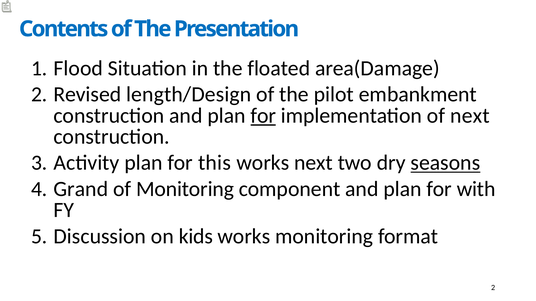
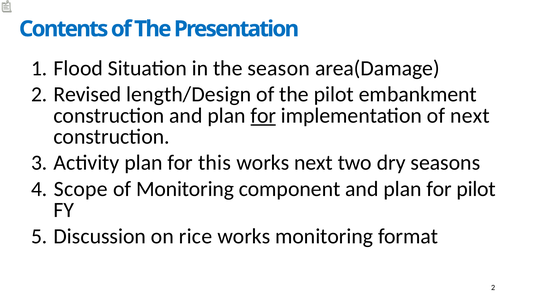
floated: floated -> season
seasons underline: present -> none
Grand: Grand -> Scope
for with: with -> pilot
kids: kids -> rice
